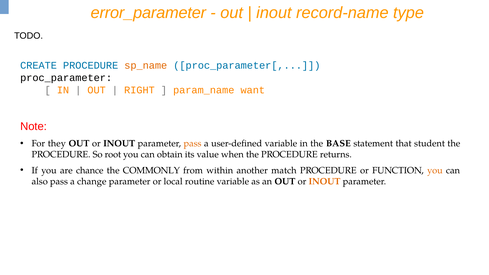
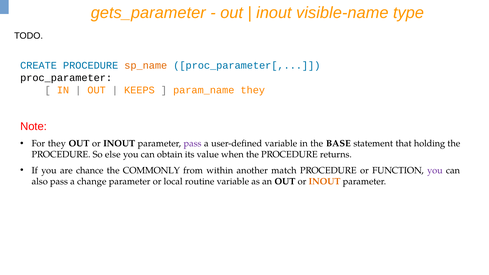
error_parameter: error_parameter -> gets_parameter
record-name: record-name -> visible-name
RIGHT: RIGHT -> KEEPS
param_name want: want -> they
pass at (193, 144) colour: orange -> purple
student: student -> holding
root: root -> else
you at (435, 170) colour: orange -> purple
